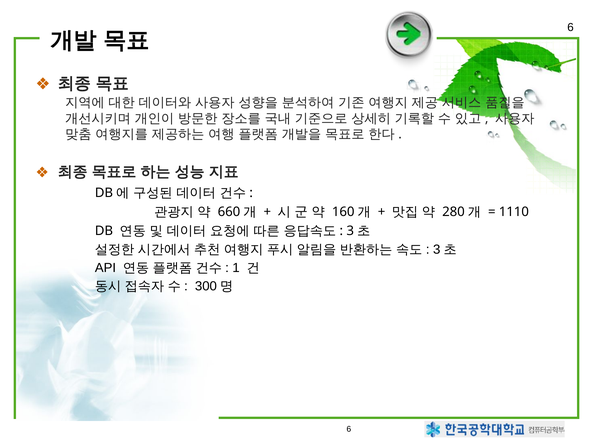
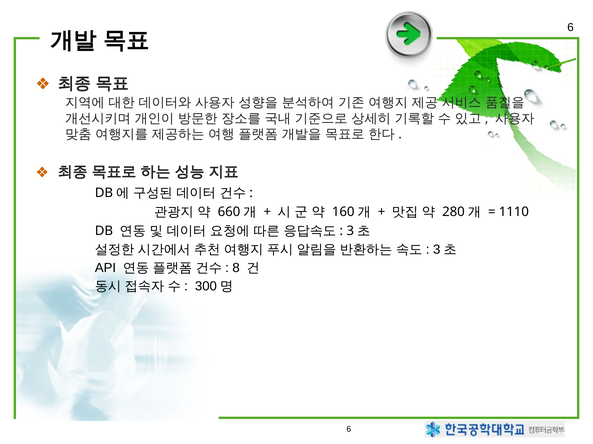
1: 1 -> 8
